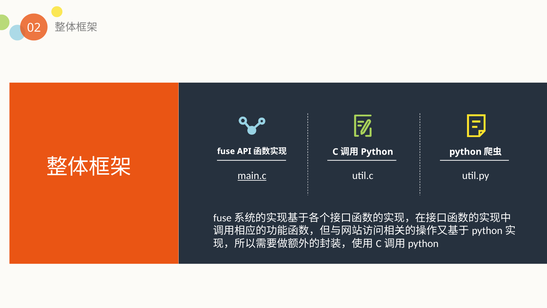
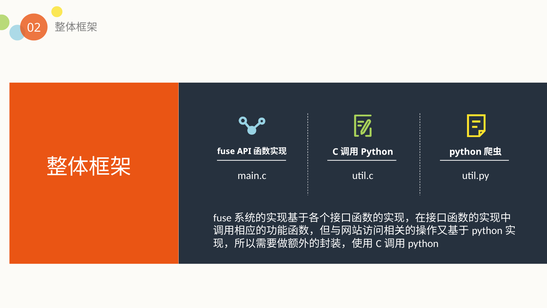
main.c underline: present -> none
